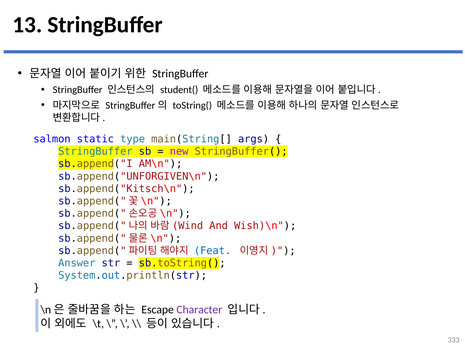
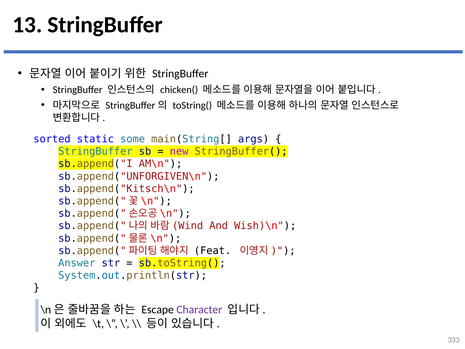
student(: student( -> chicken(
salmon: salmon -> sorted
type: type -> some
Feat colour: blue -> black
